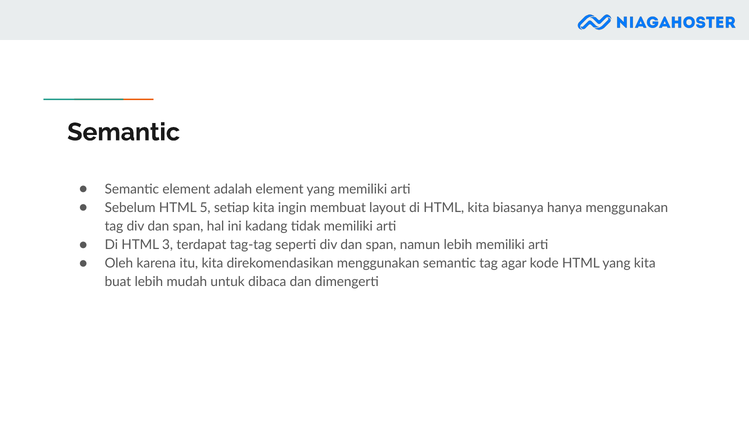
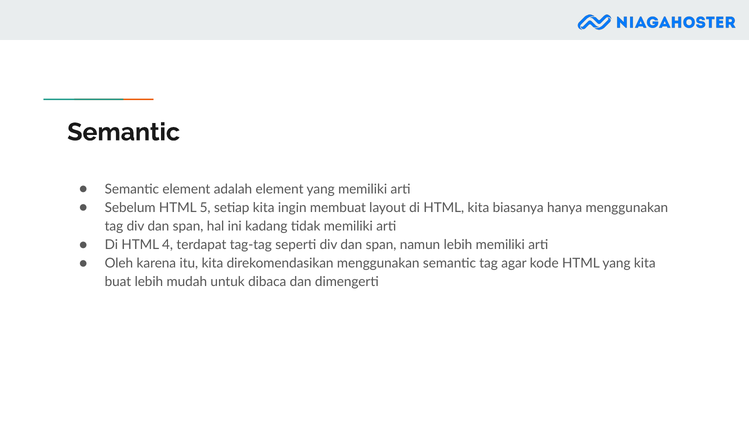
3: 3 -> 4
